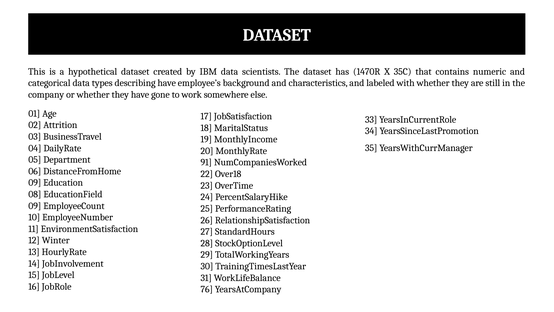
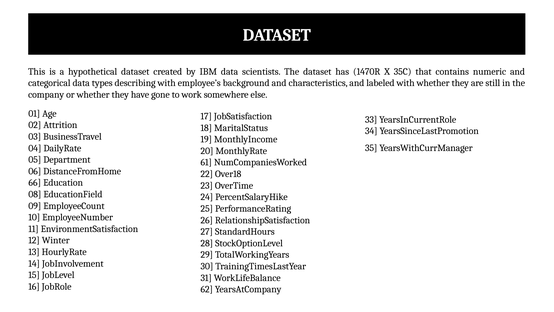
describing have: have -> with
91: 91 -> 61
09 at (35, 183): 09 -> 66
76: 76 -> 62
